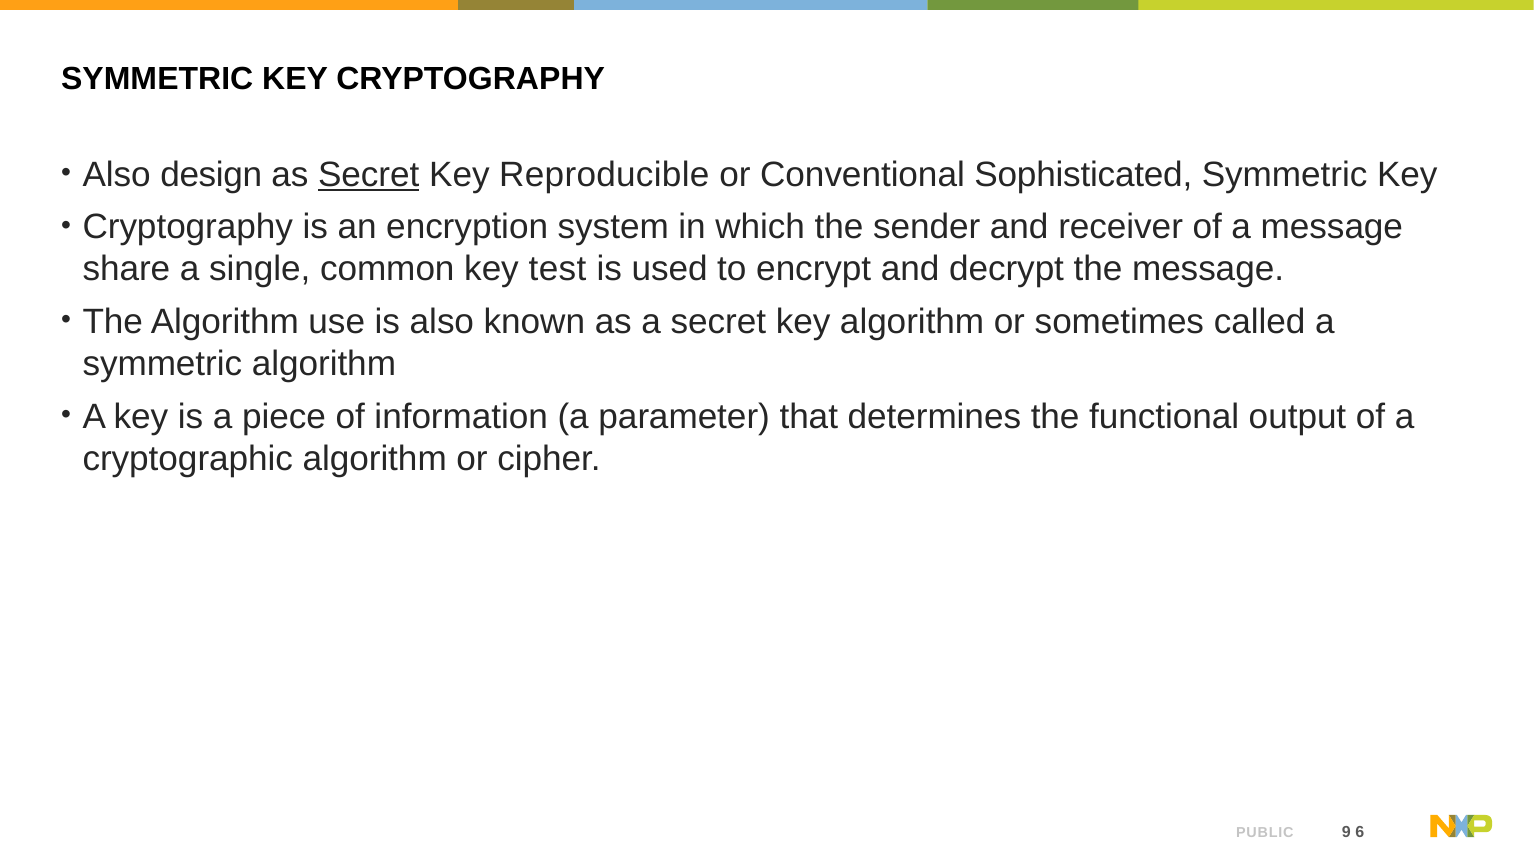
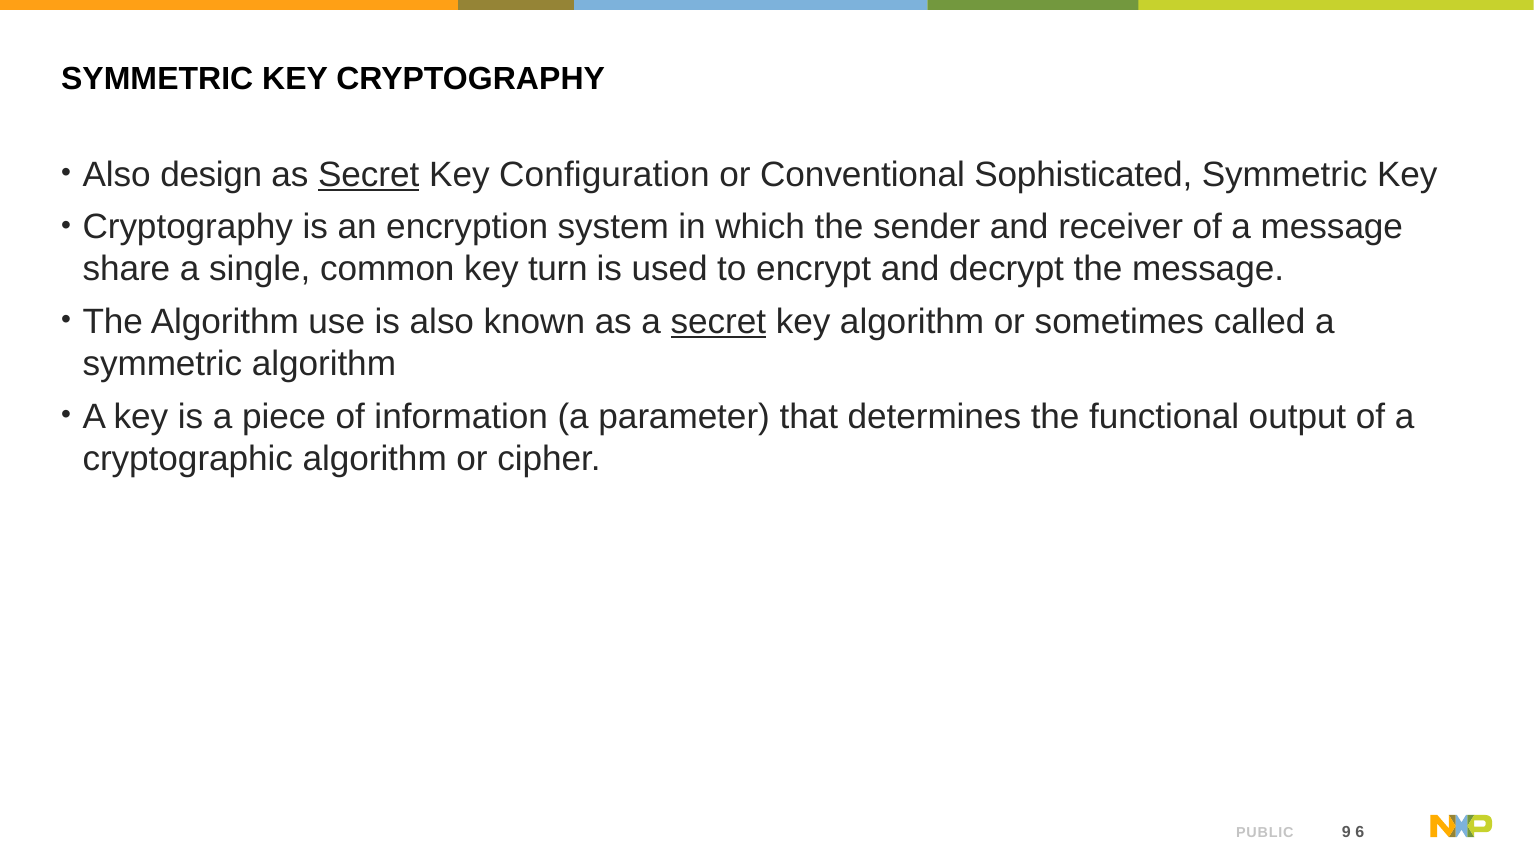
Reproducible: Reproducible -> Configuration
test: test -> turn
secret at (718, 322) underline: none -> present
